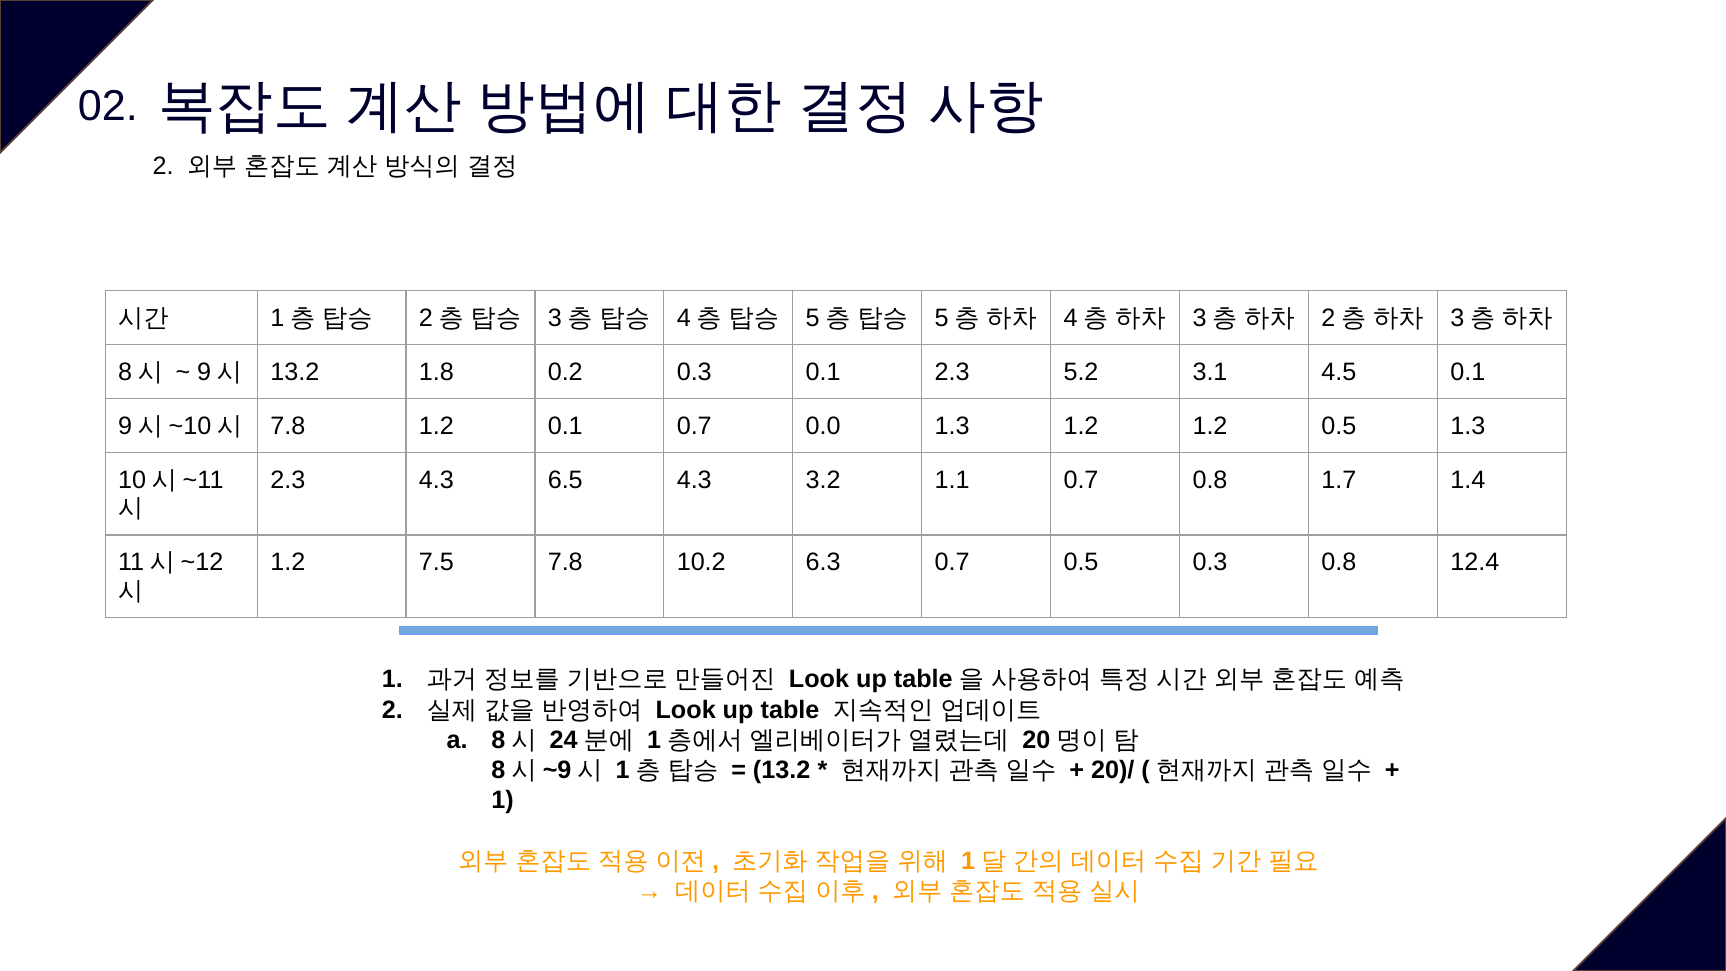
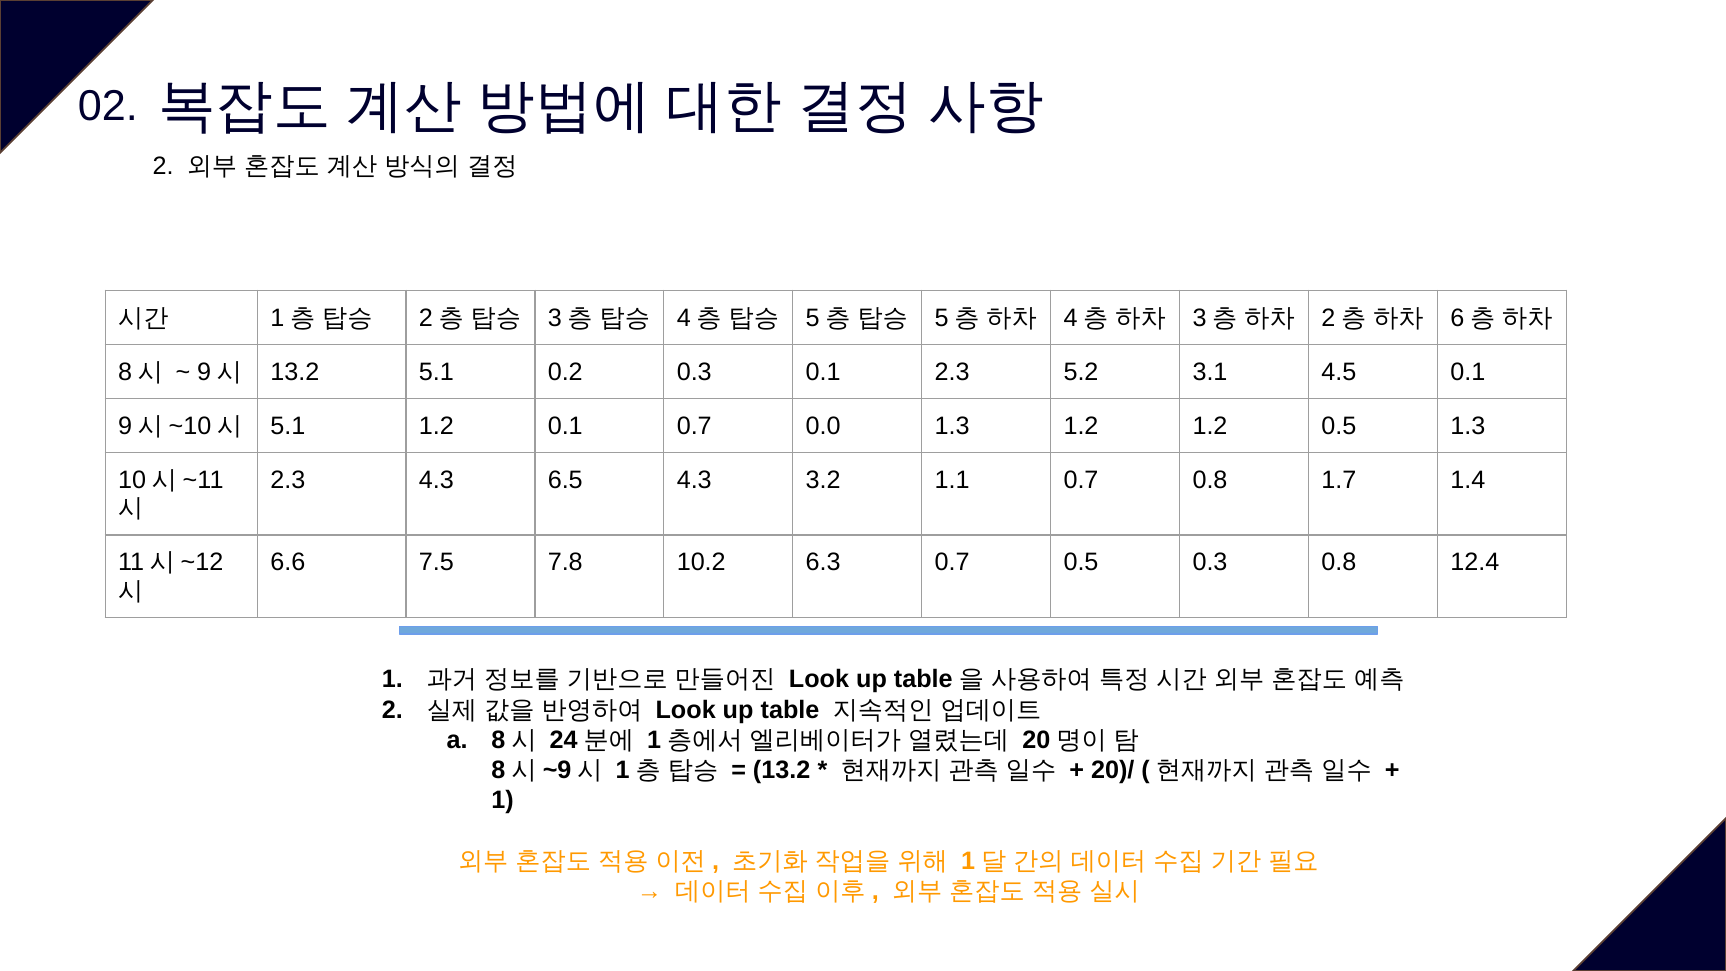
3 at (1457, 318): 3 -> 6
13.2 1.8: 1.8 -> 5.1
7.8 at (288, 426): 7.8 -> 5.1
1.2 at (288, 562): 1.2 -> 6.6
